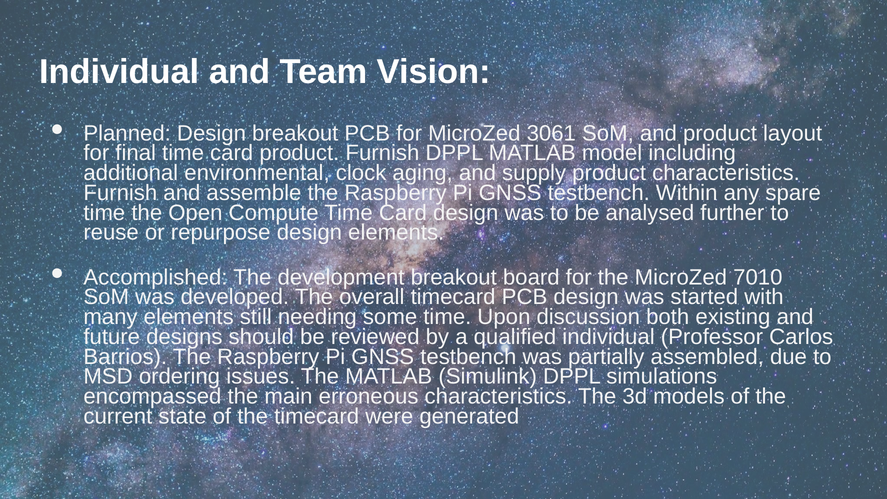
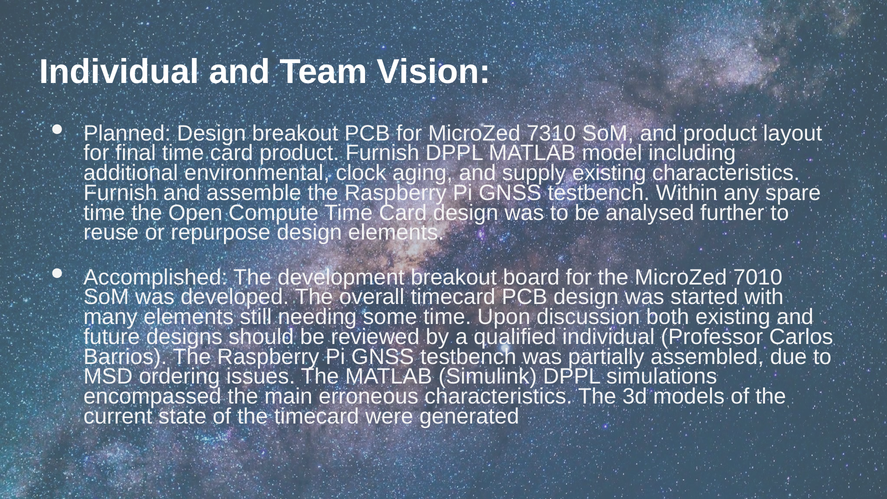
3061: 3061 -> 7310
supply product: product -> existing
